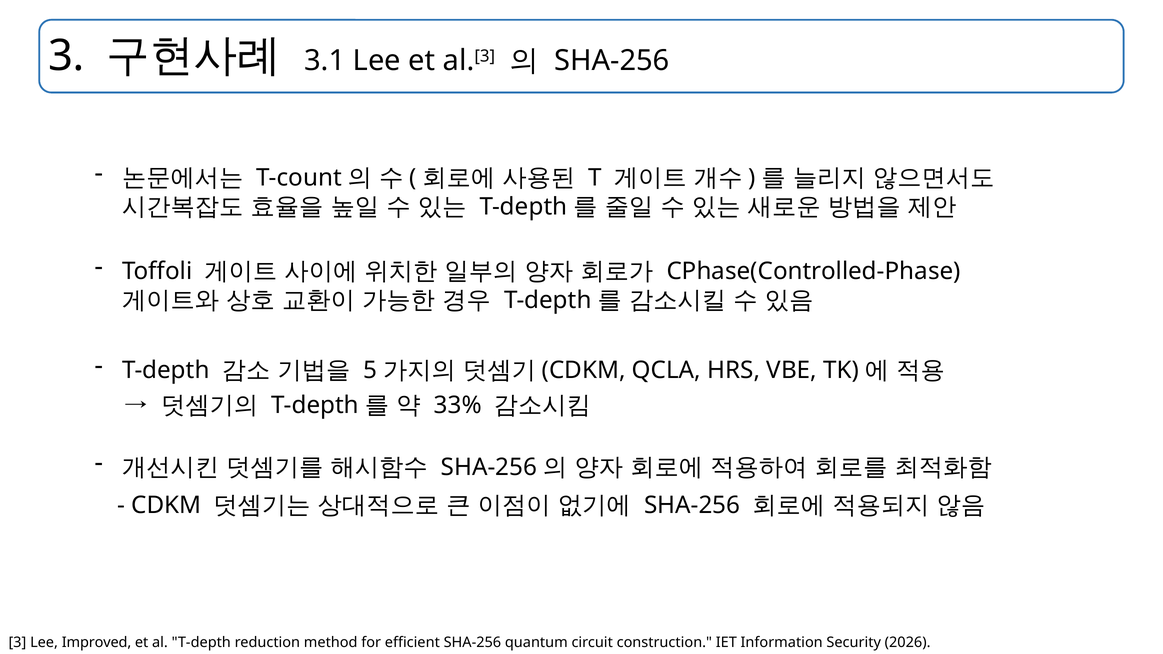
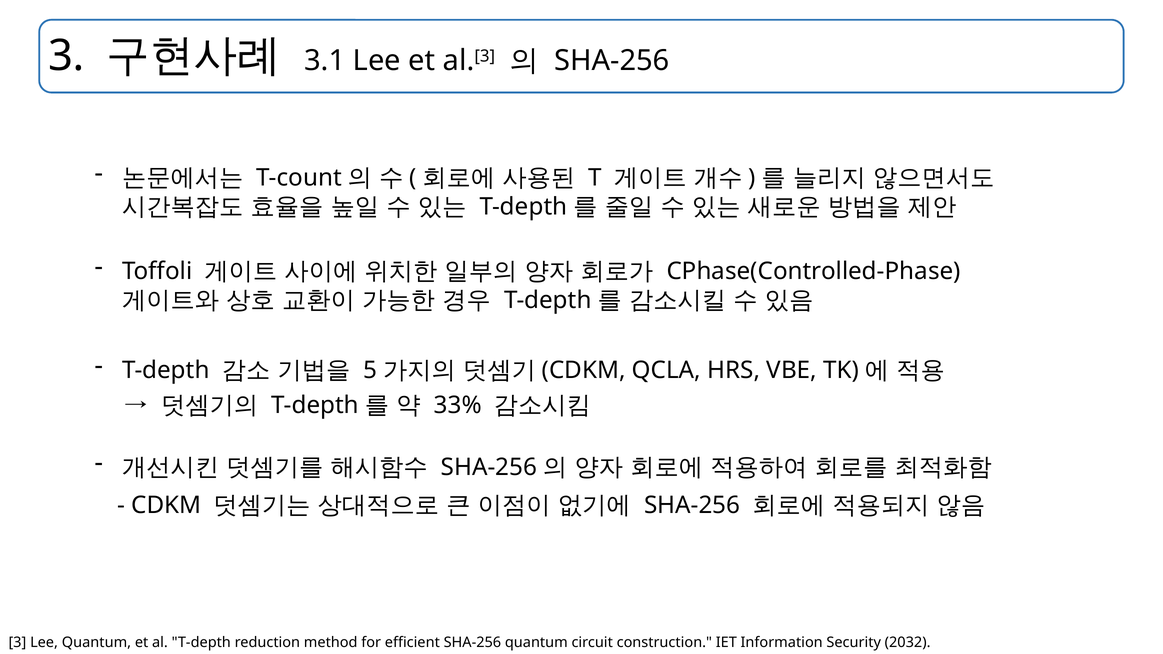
Lee Improved: Improved -> Quantum
2026: 2026 -> 2032
